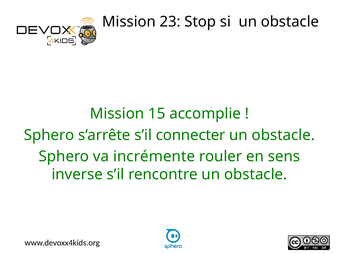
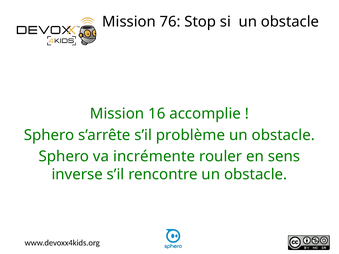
23: 23 -> 76
15: 15 -> 16
connecter: connecter -> problème
